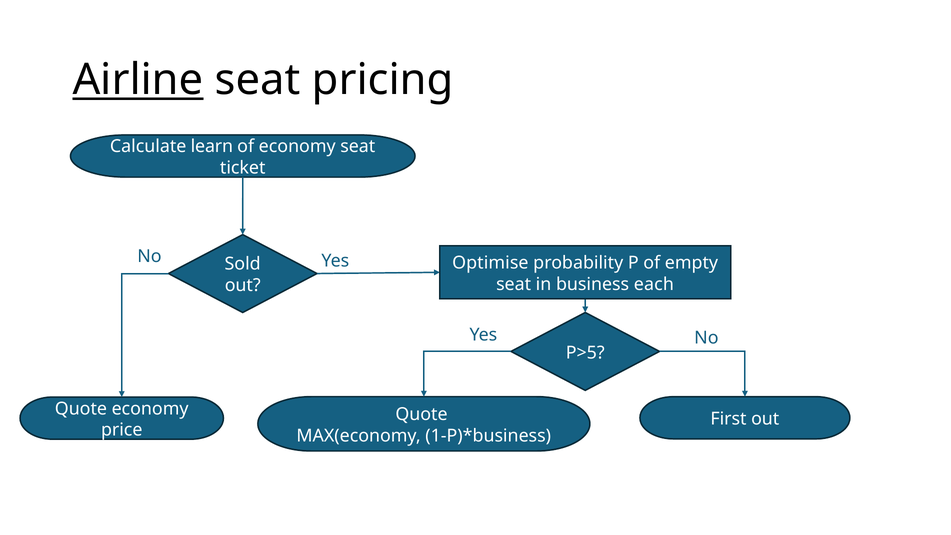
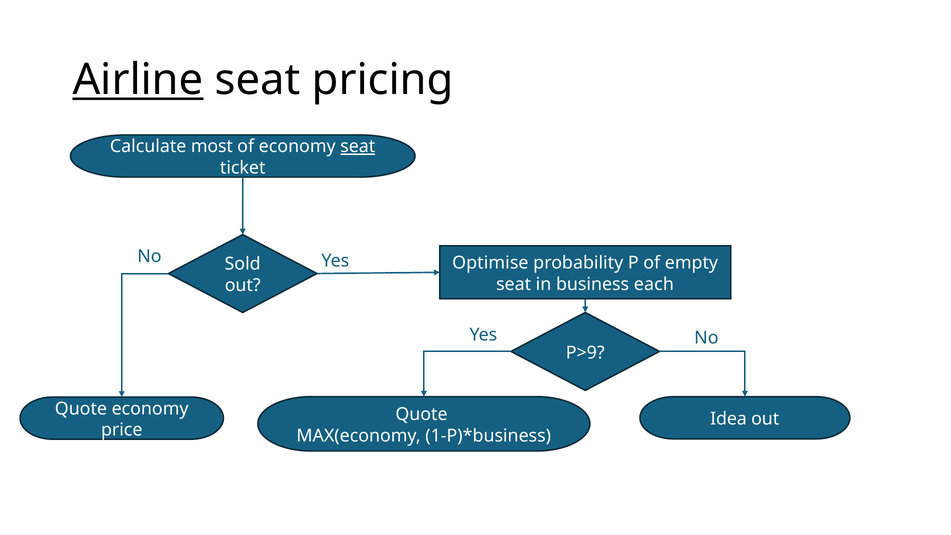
learn: learn -> most
seat at (358, 147) underline: none -> present
P>5: P>5 -> P>9
First: First -> Idea
